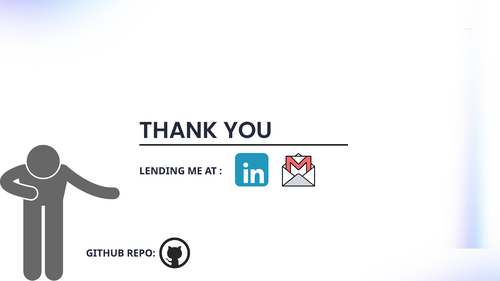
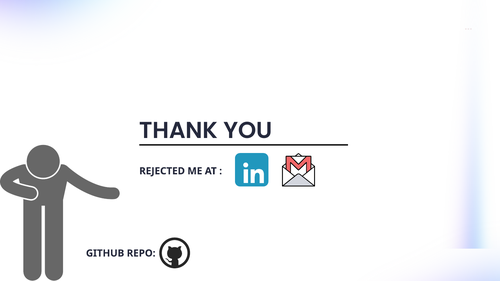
LENDING: LENDING -> REJECTED
